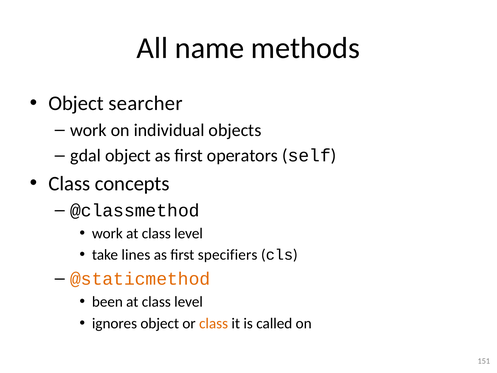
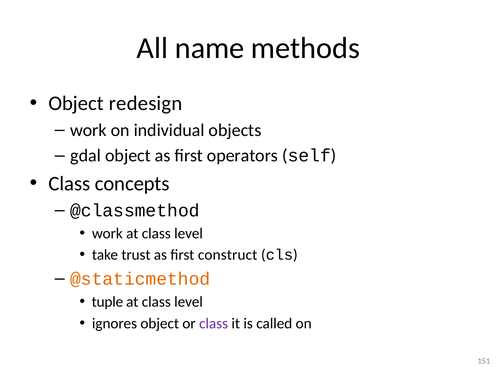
searcher: searcher -> redesign
lines: lines -> trust
specifiers: specifiers -> construct
been: been -> tuple
class at (214, 323) colour: orange -> purple
